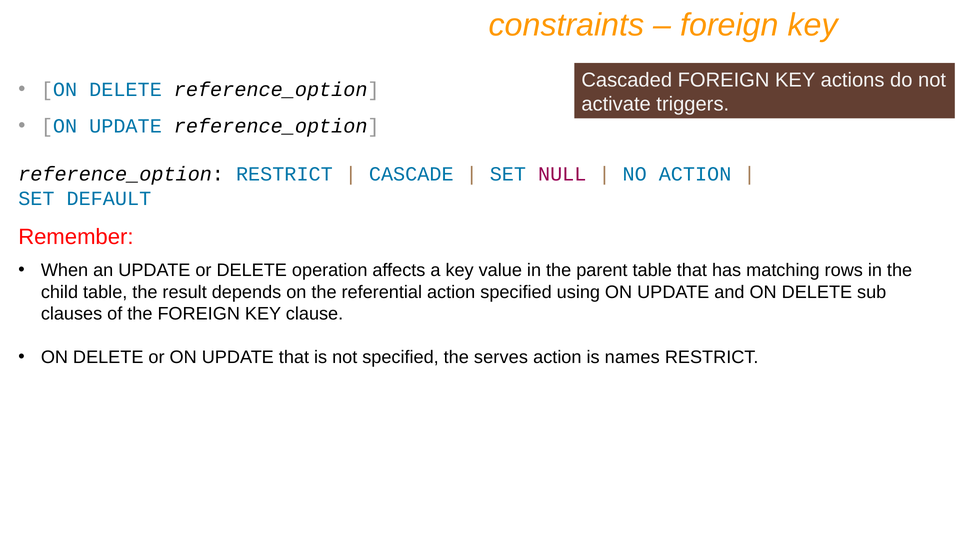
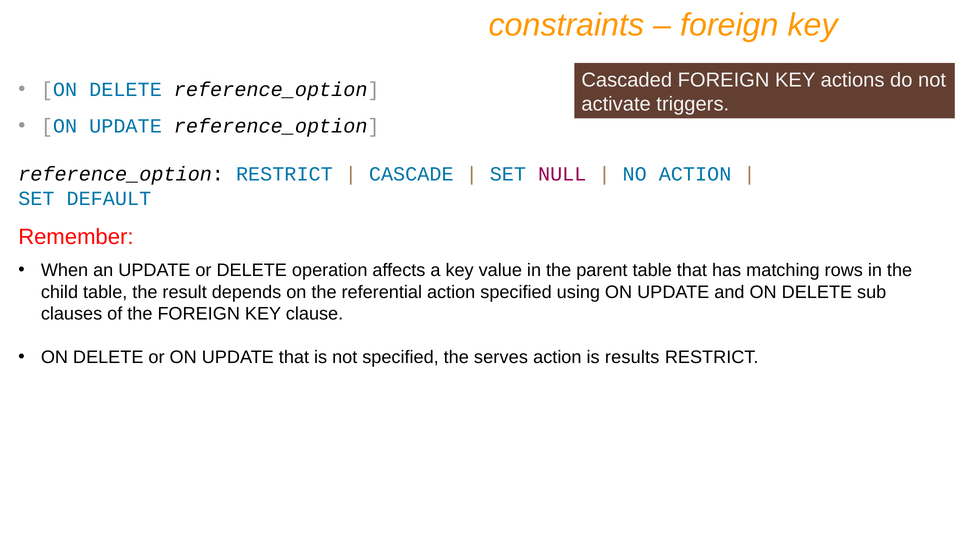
names: names -> results
